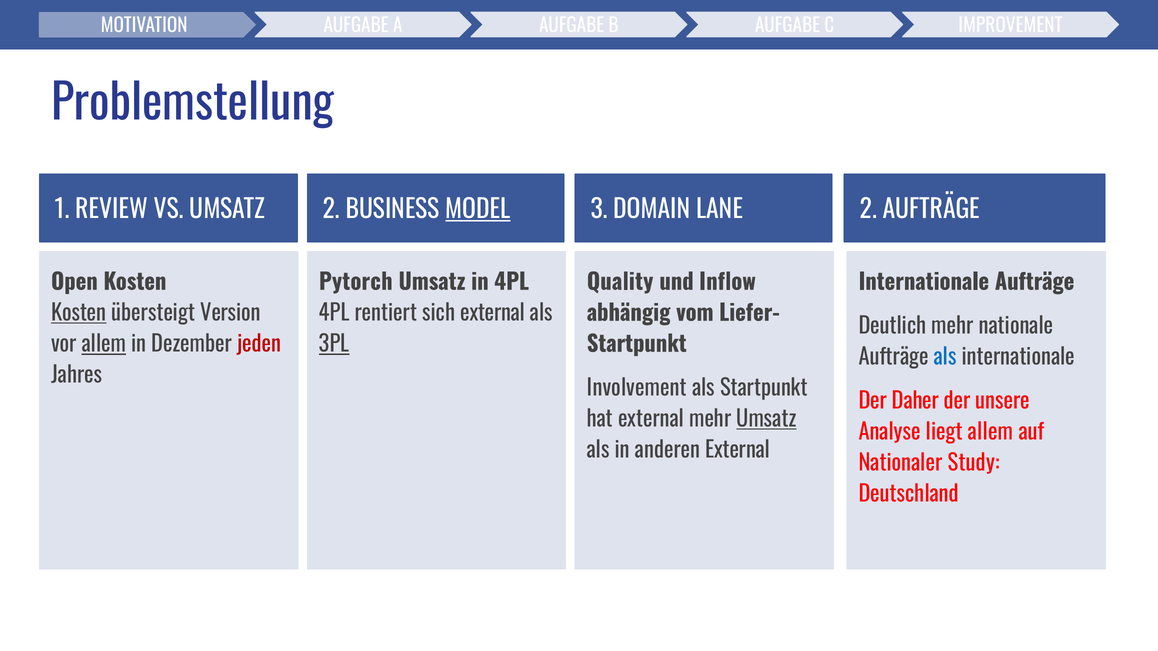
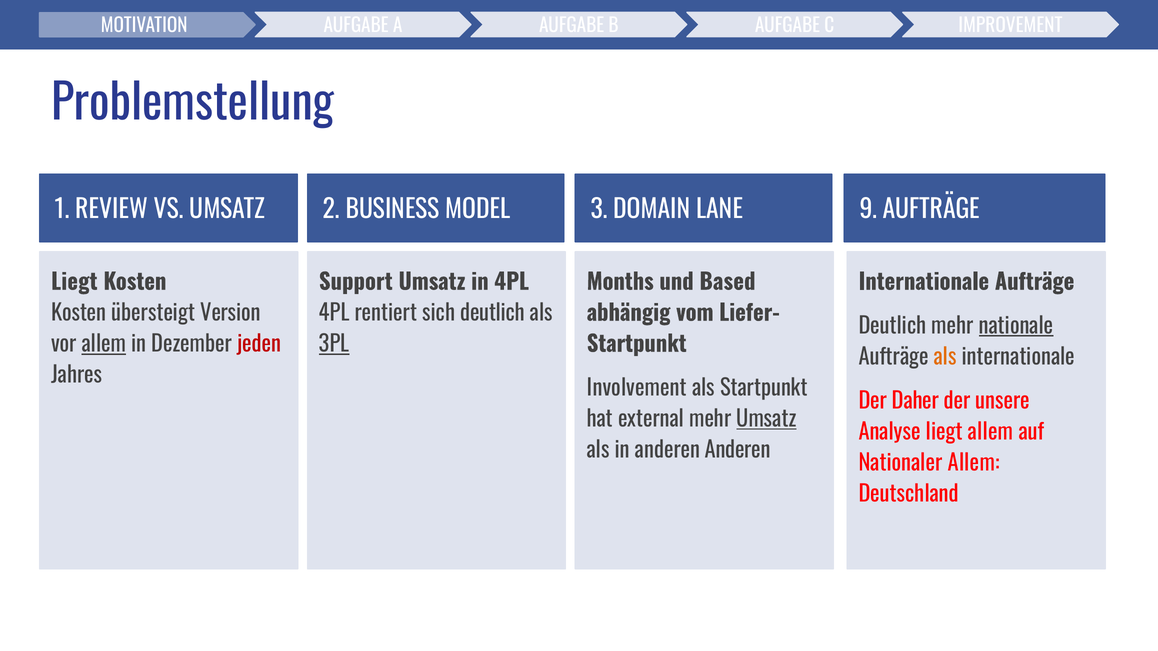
MODEL underline: present -> none
UMSATZ 2: 2 -> 9
Open at (74, 283): Open -> Liegt
Pytorch: Pytorch -> Support
Quality: Quality -> Months
Inflow: Inflow -> Based
Kosten at (79, 314) underline: present -> none
sich external: external -> deutlich
nationale underline: none -> present
als at (945, 357) colour: blue -> orange
anderen External: External -> Anderen
Nationaler Study: Study -> Allem
